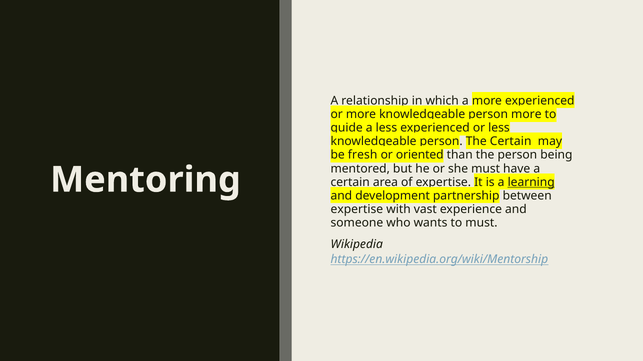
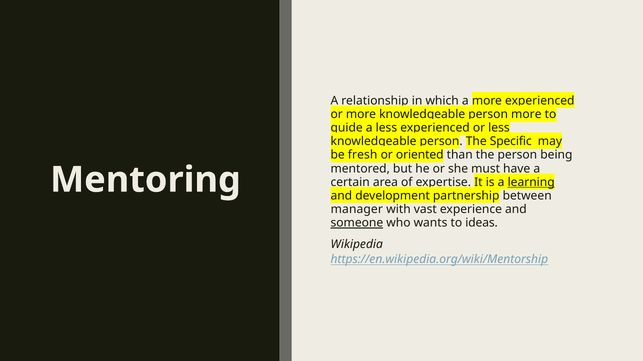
The Certain: Certain -> Specific
expertise at (357, 210): expertise -> manager
someone underline: none -> present
to must: must -> ideas
